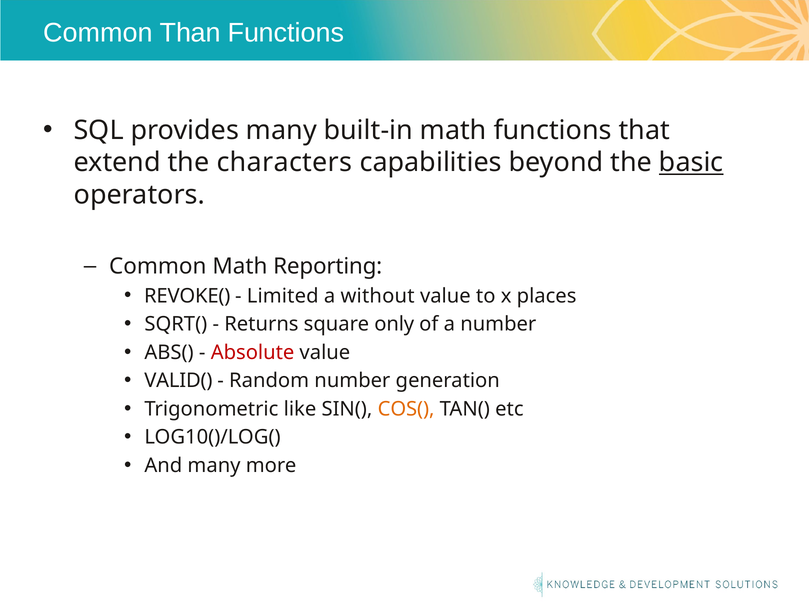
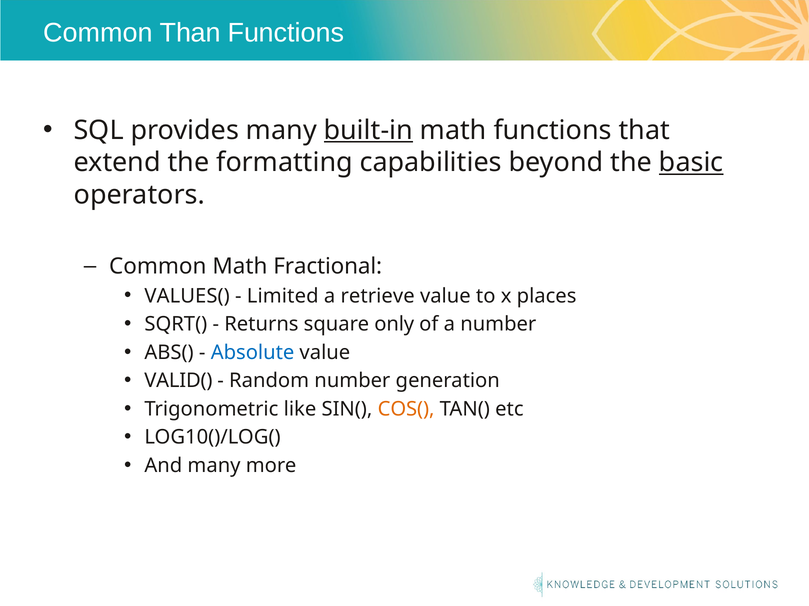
built-in underline: none -> present
characters: characters -> formatting
Reporting: Reporting -> Fractional
REVOKE(: REVOKE( -> VALUES(
without: without -> retrieve
Absolute colour: red -> blue
